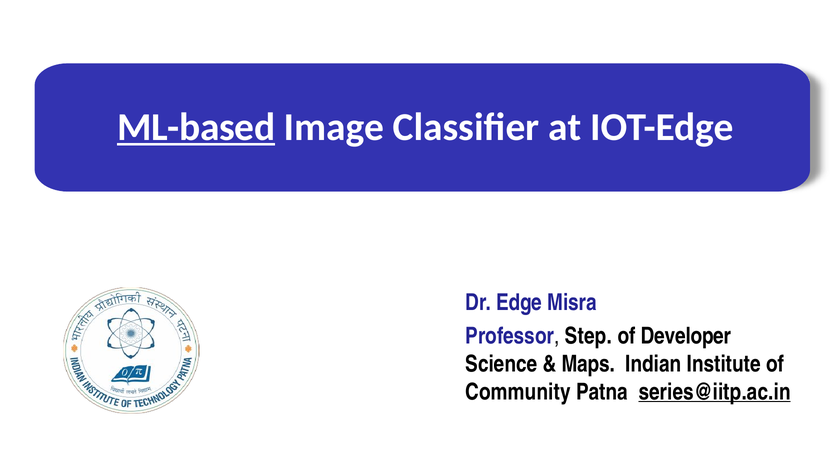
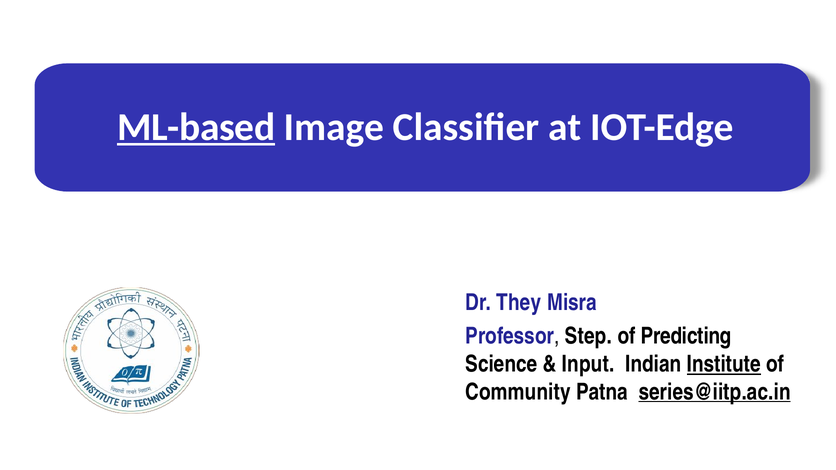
Edge: Edge -> They
Developer: Developer -> Predicting
Maps: Maps -> Input
Institute underline: none -> present
